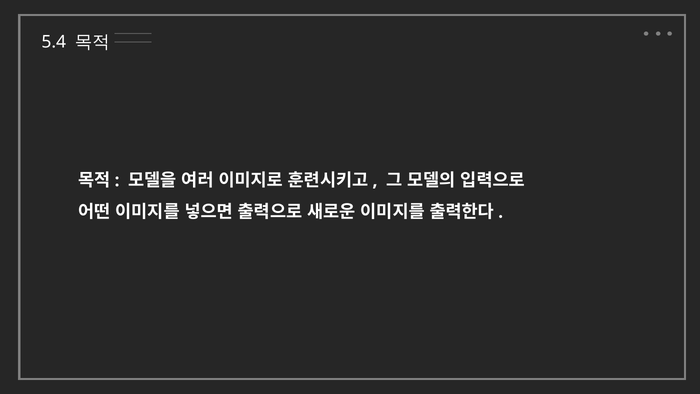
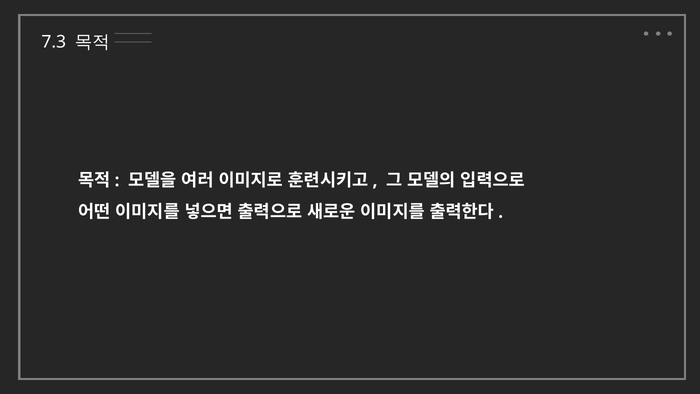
5.4: 5.4 -> 7.3
